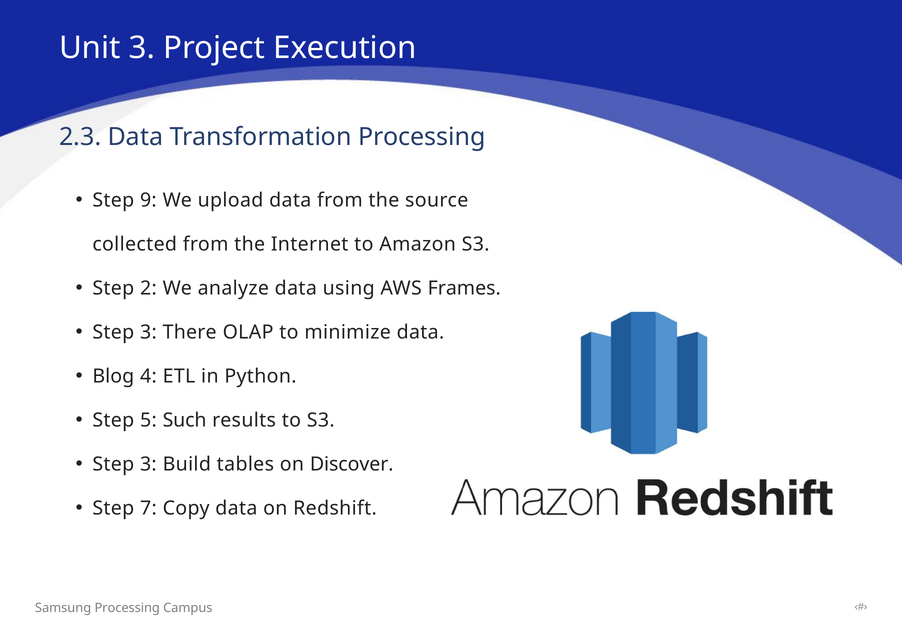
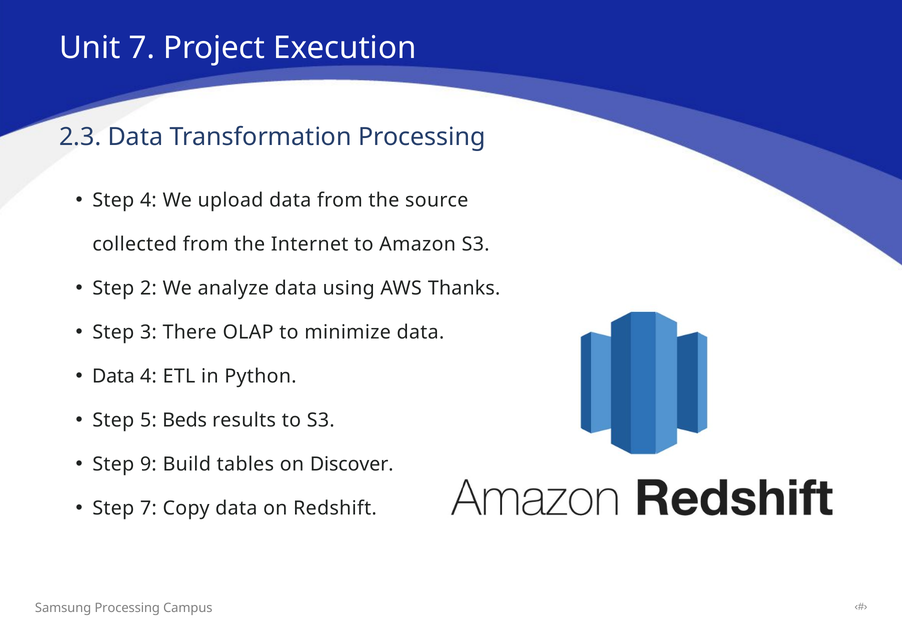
Unit 3: 3 -> 7
Step 9: 9 -> 4
Frames: Frames -> Thanks
Blog at (113, 377): Blog -> Data
Such: Such -> Beds
3 at (148, 465): 3 -> 9
